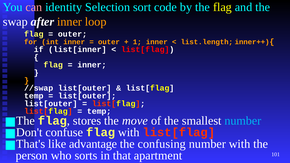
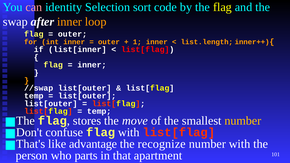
number at (243, 121) colour: light blue -> yellow
confusing: confusing -> recognize
sorts: sorts -> parts
